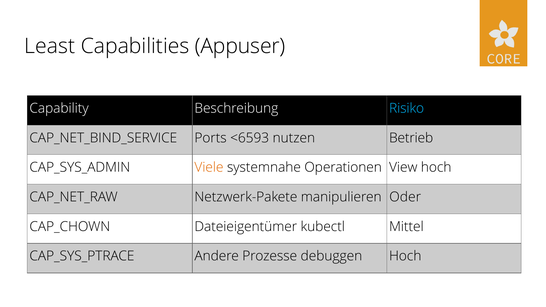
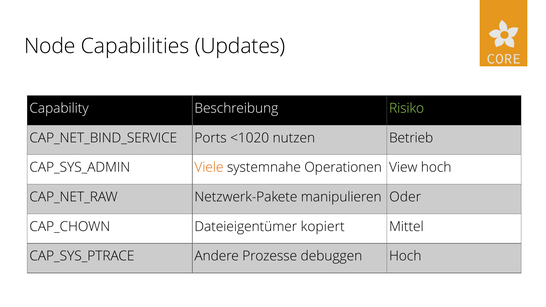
Least: Least -> Node
Appuser: Appuser -> Updates
Risiko colour: light blue -> light green
<6593: <6593 -> <1020
kubectl: kubectl -> kopiert
